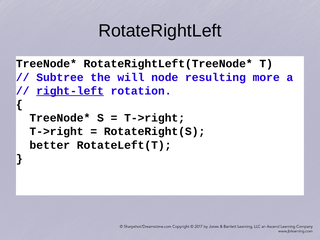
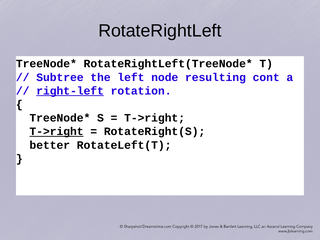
will: will -> left
more: more -> cont
T->right at (57, 131) underline: none -> present
